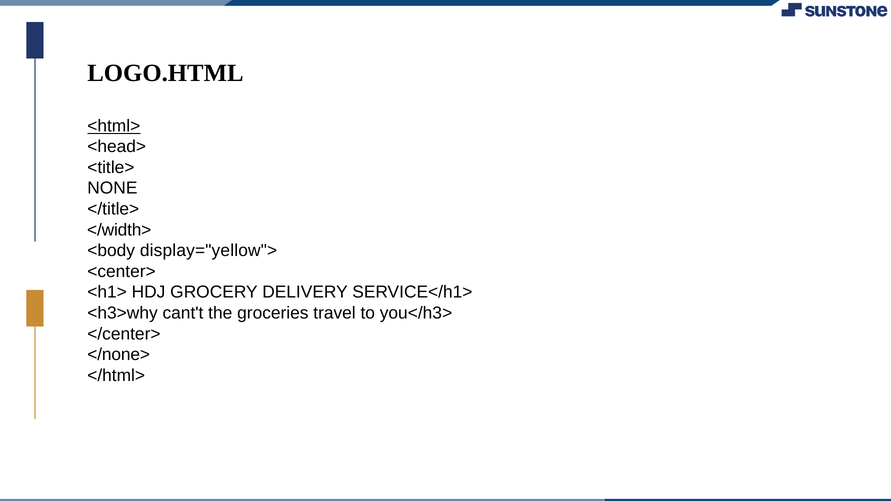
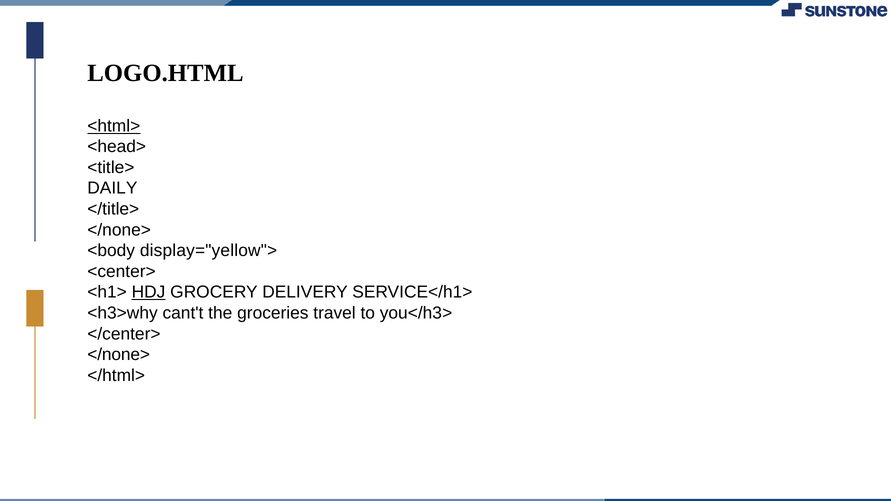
NONE: NONE -> DAILY
</width> at (119, 230): </width> -> </none>
HDJ underline: none -> present
